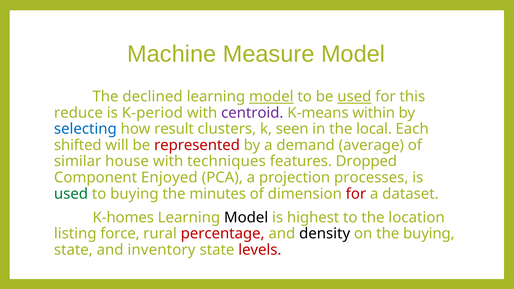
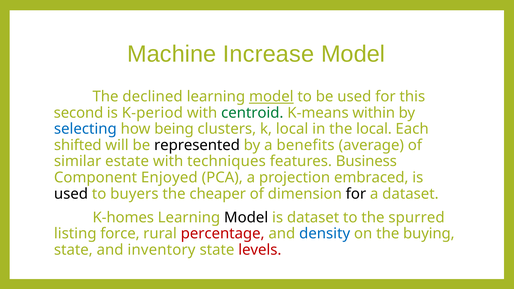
Measure: Measure -> Increase
used at (354, 97) underline: present -> none
reduce: reduce -> second
centroid colour: purple -> green
result: result -> being
k seen: seen -> local
represented colour: red -> black
demand: demand -> benefits
house: house -> estate
Dropped: Dropped -> Business
processes: processes -> embraced
used at (71, 194) colour: green -> black
to buying: buying -> buyers
minutes: minutes -> cheaper
for at (356, 194) colour: red -> black
is highest: highest -> dataset
location: location -> spurred
density colour: black -> blue
